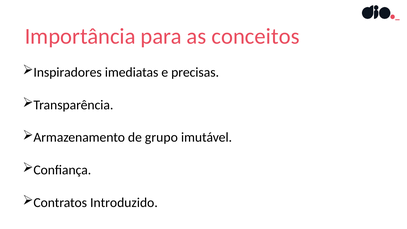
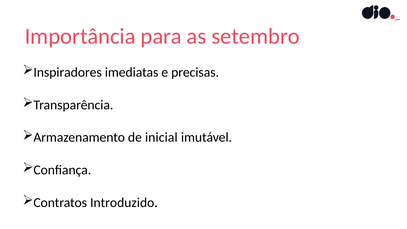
conceitos: conceitos -> setembro
grupo: grupo -> inicial
